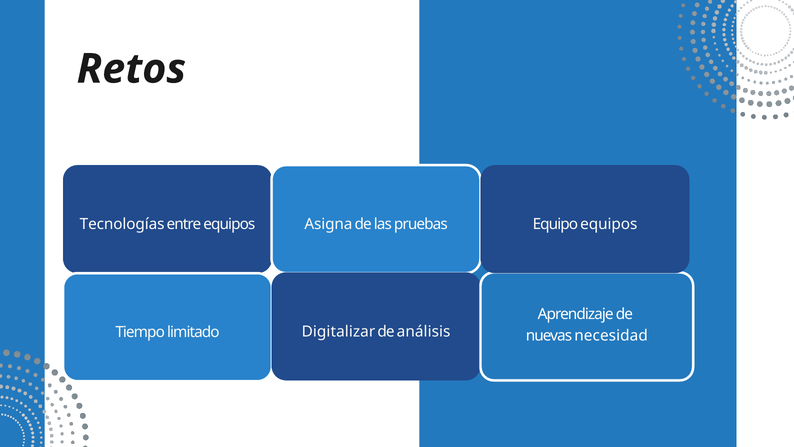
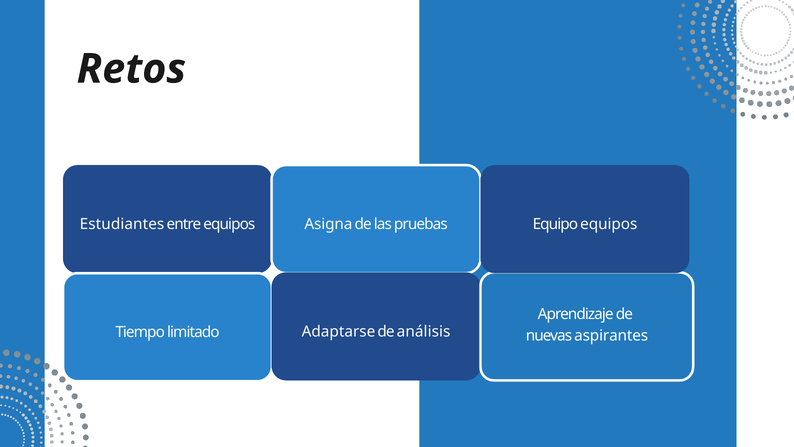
Tecnologías: Tecnologías -> Estudiantes
Digitalizar: Digitalizar -> Adaptarse
necesidad: necesidad -> aspirantes
